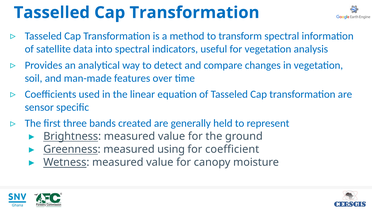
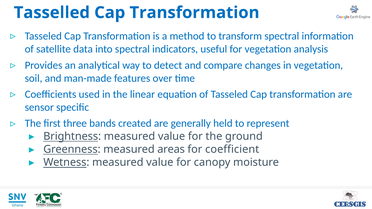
using: using -> areas
